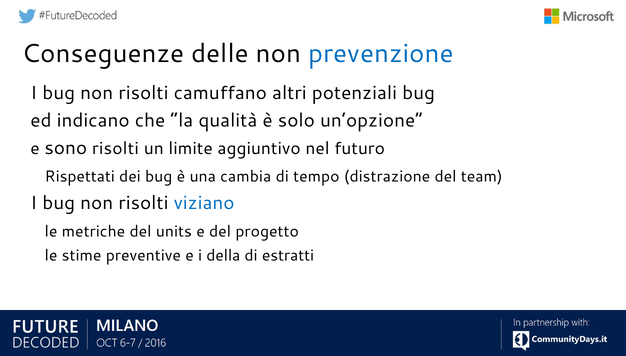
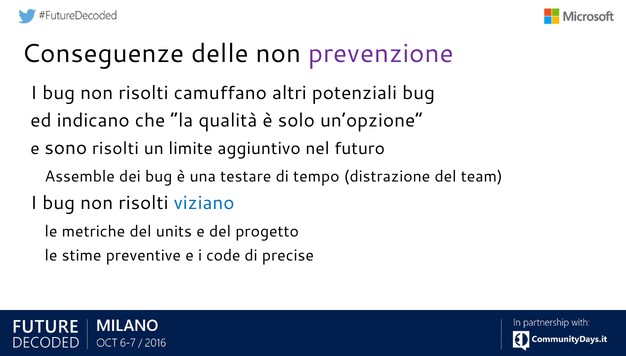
prevenzione colour: blue -> purple
Rispettati: Rispettati -> Assemble
cambia: cambia -> testare
della: della -> code
estratti: estratti -> precise
